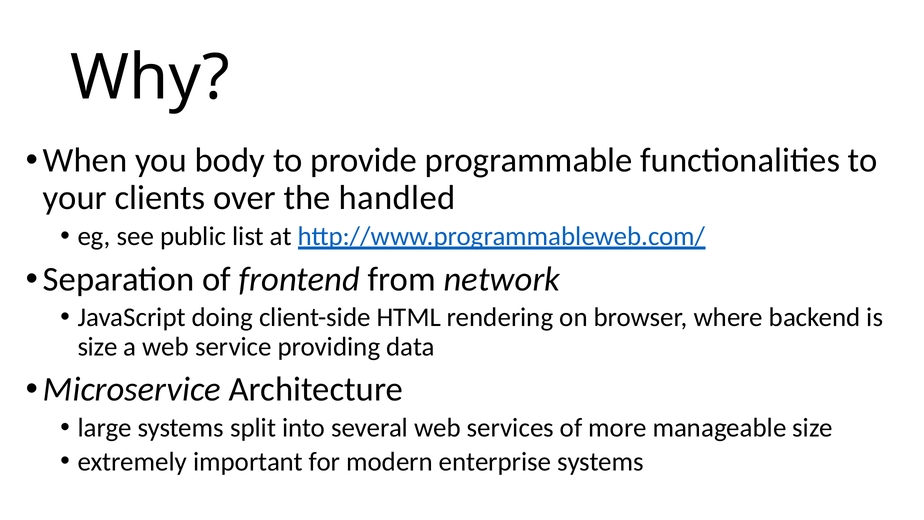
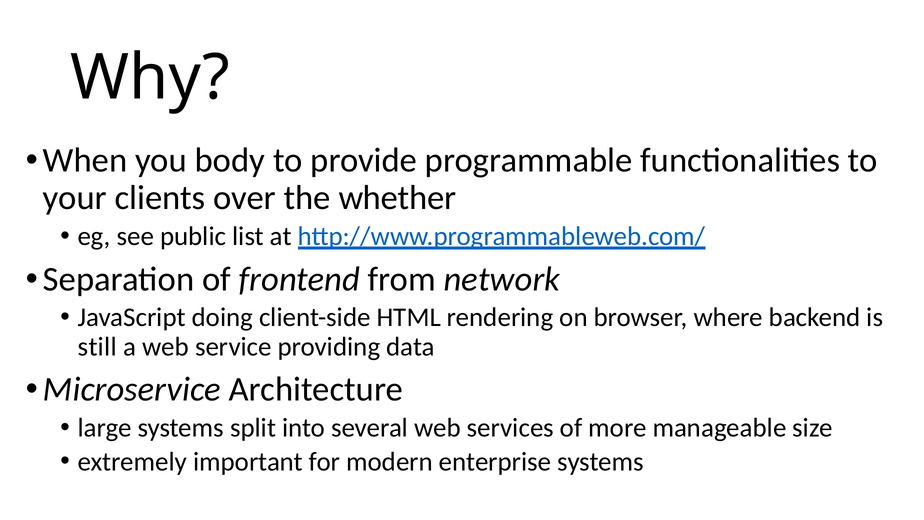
handled: handled -> whether
size at (98, 346): size -> still
